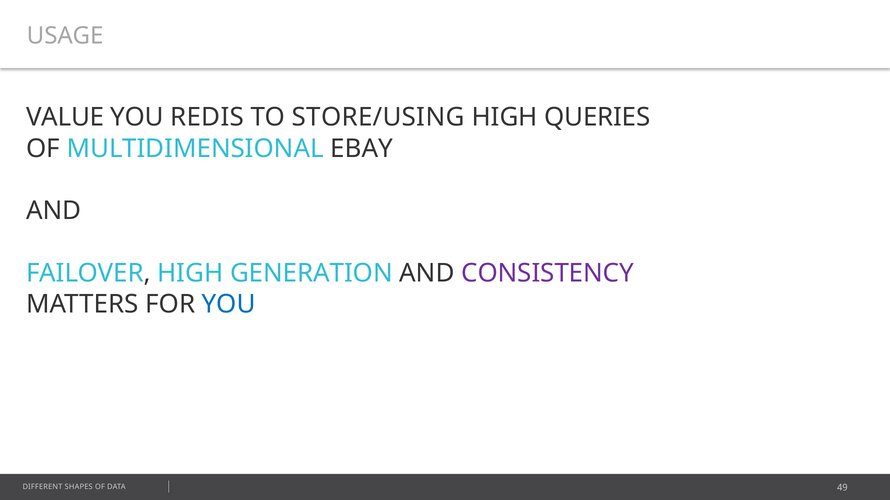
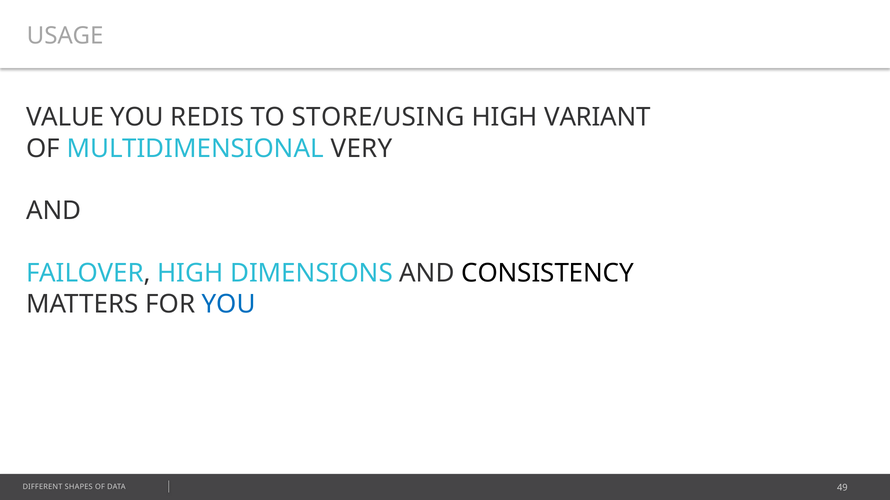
QUERIES: QUERIES -> VARIANT
EBAY: EBAY -> VERY
GENERATION: GENERATION -> DIMENSIONS
CONSISTENCY colour: purple -> black
